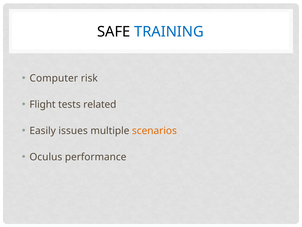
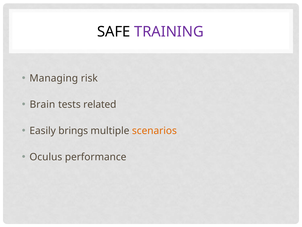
TRAINING colour: blue -> purple
Computer: Computer -> Managing
Flight: Flight -> Brain
issues: issues -> brings
